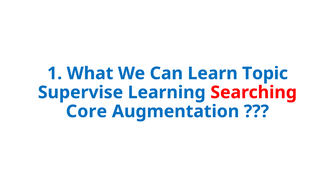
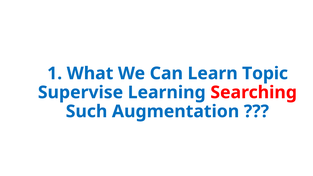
Core: Core -> Such
